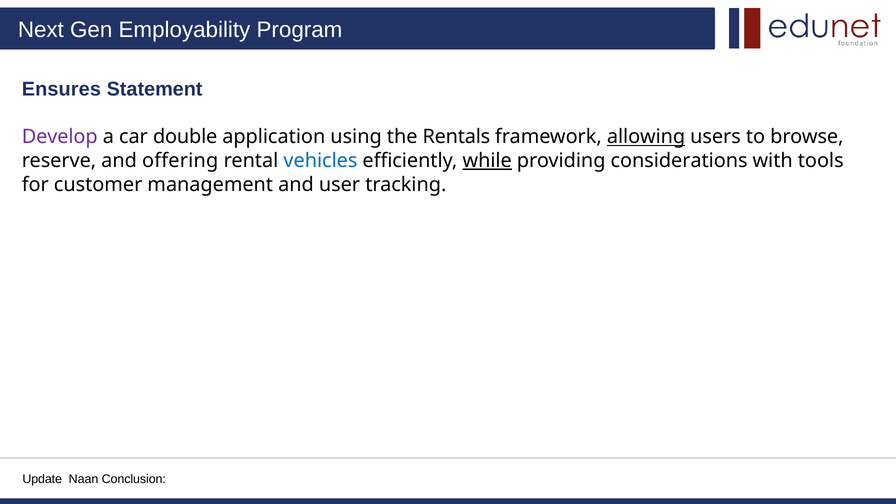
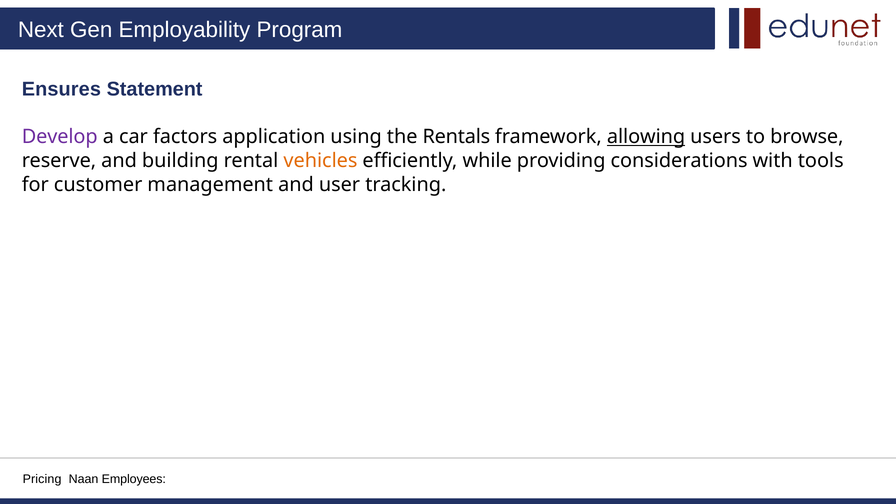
double: double -> factors
offering: offering -> building
vehicles colour: blue -> orange
while underline: present -> none
Update: Update -> Pricing
Conclusion: Conclusion -> Employees
